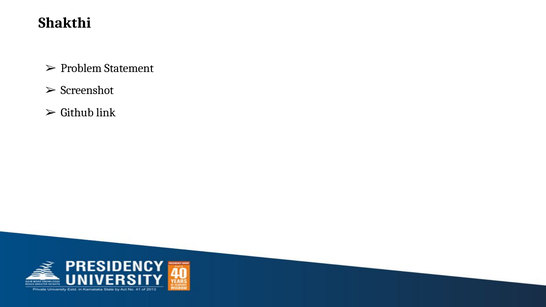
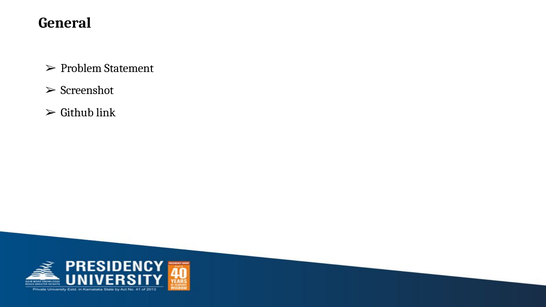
Shakthi: Shakthi -> General
